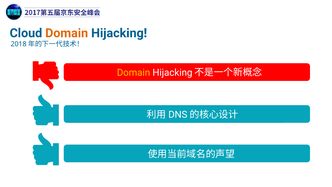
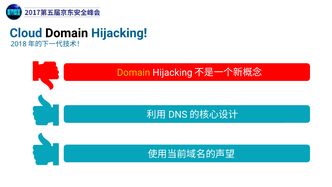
Domain at (67, 33) colour: orange -> black
